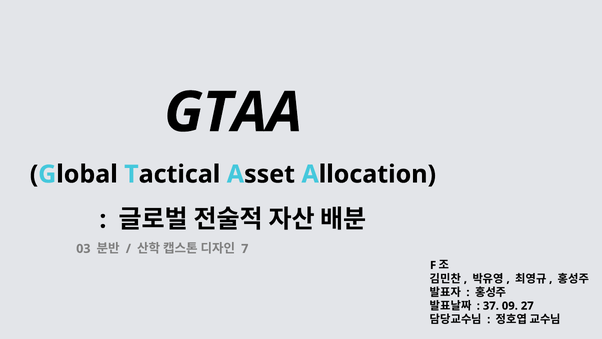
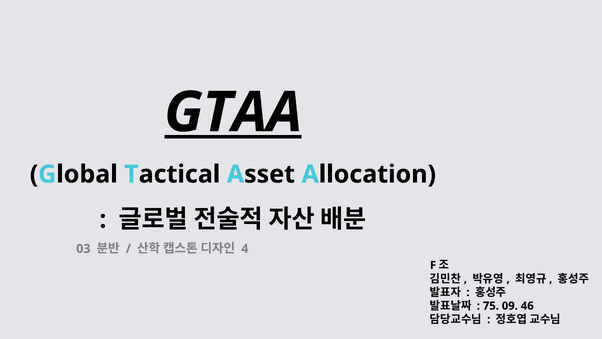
GTAA underline: none -> present
7: 7 -> 4
37: 37 -> 75
27: 27 -> 46
